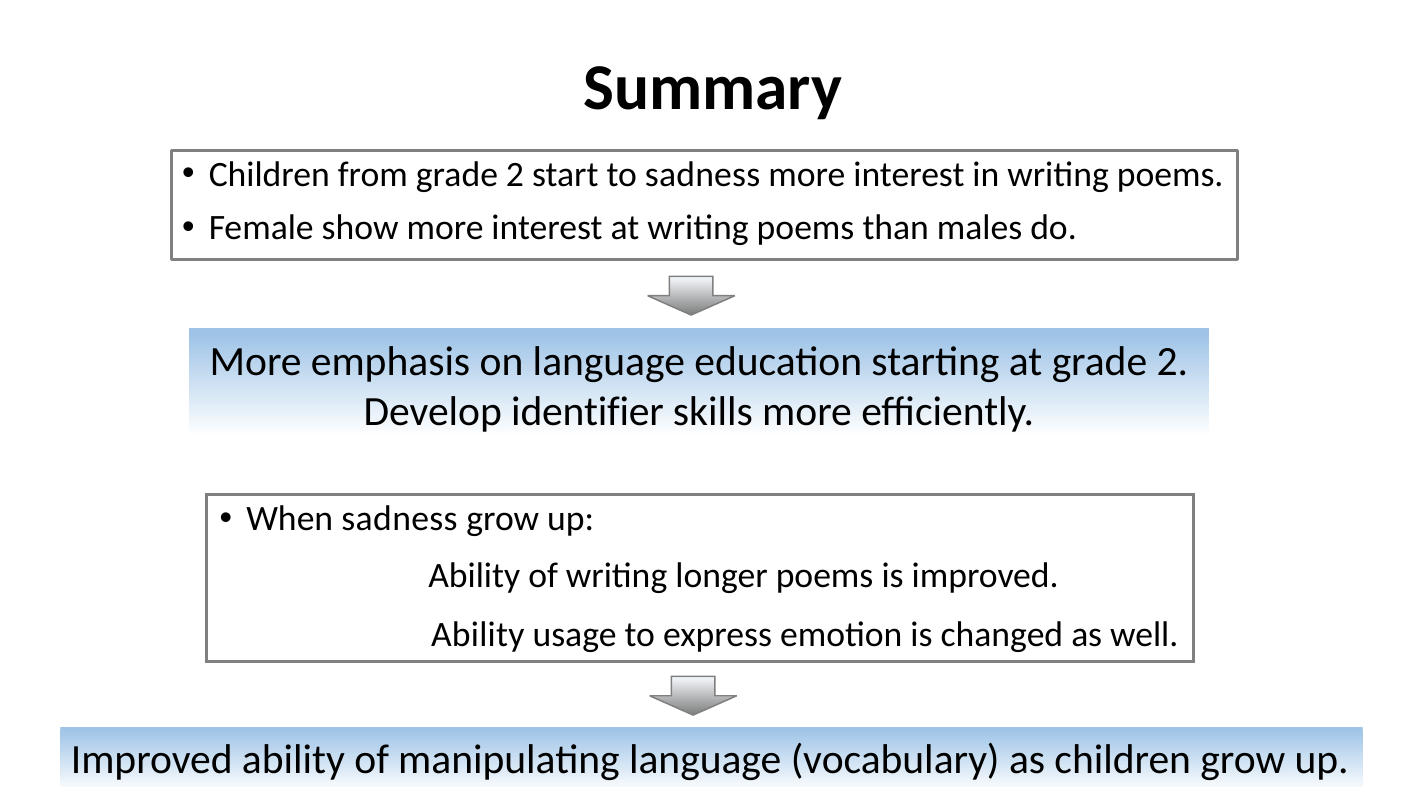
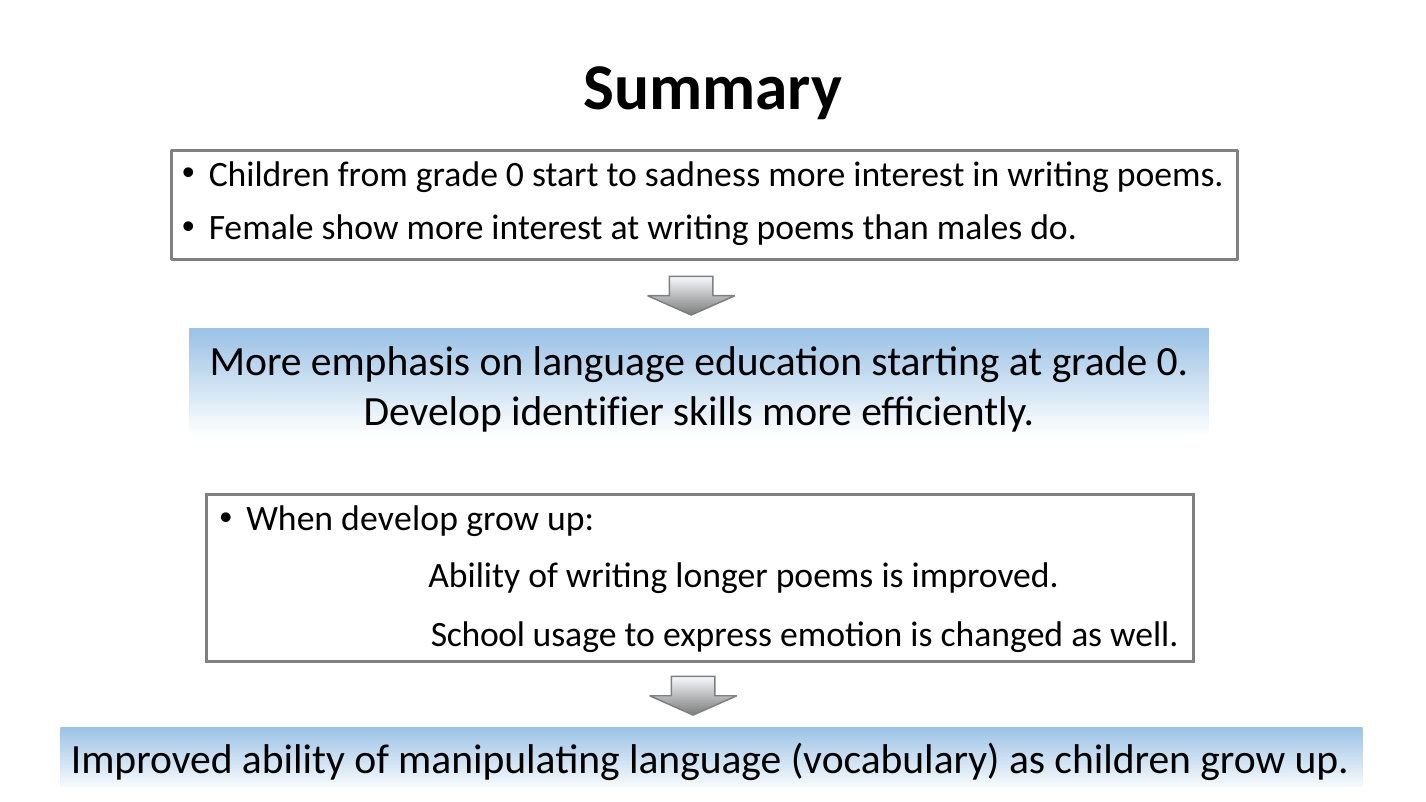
from grade 2: 2 -> 0
at grade 2: 2 -> 0
When sadness: sadness -> develop
Ability at (478, 634): Ability -> School
